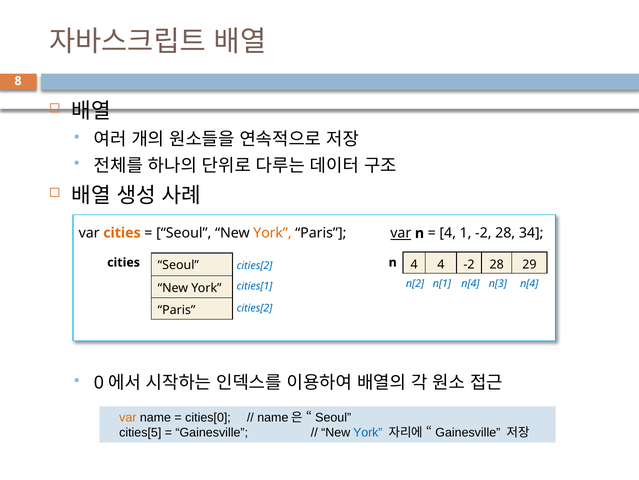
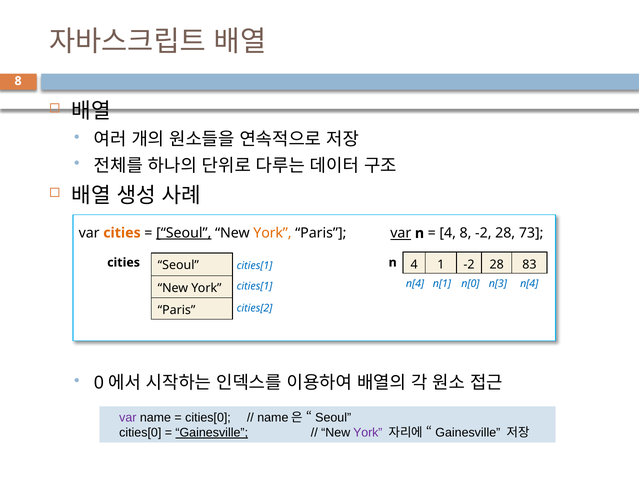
Seoul at (184, 232) underline: none -> present
4 1: 1 -> 8
34: 34 -> 73
cities cities[2: cities[2 -> cities[1
4 4: 4 -> 1
29: 29 -> 83
n[2 at (415, 283): n[2 -> n[4
n[1 n[4: n[4 -> n[0
var at (128, 417) colour: orange -> purple
cities[5 at (140, 432): cities[5 -> cities[0
Gainesville at (212, 432) underline: none -> present
York at (368, 432) colour: blue -> purple
